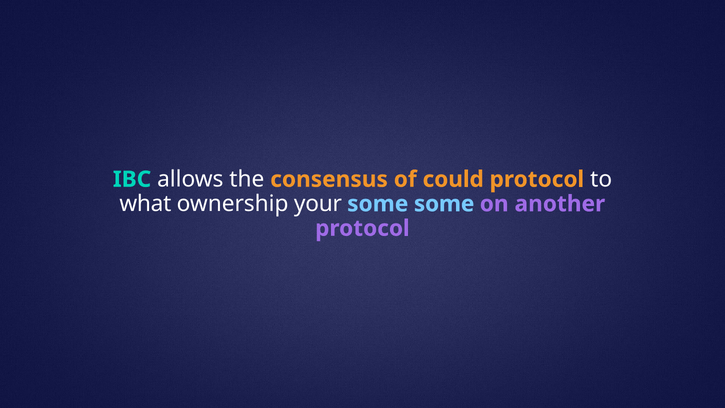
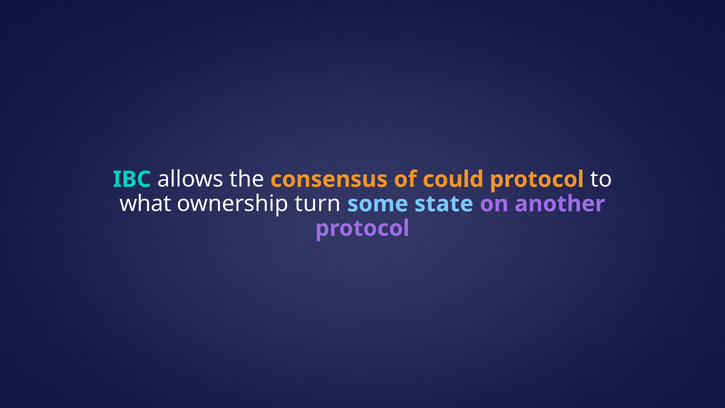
your: your -> turn
some some: some -> state
